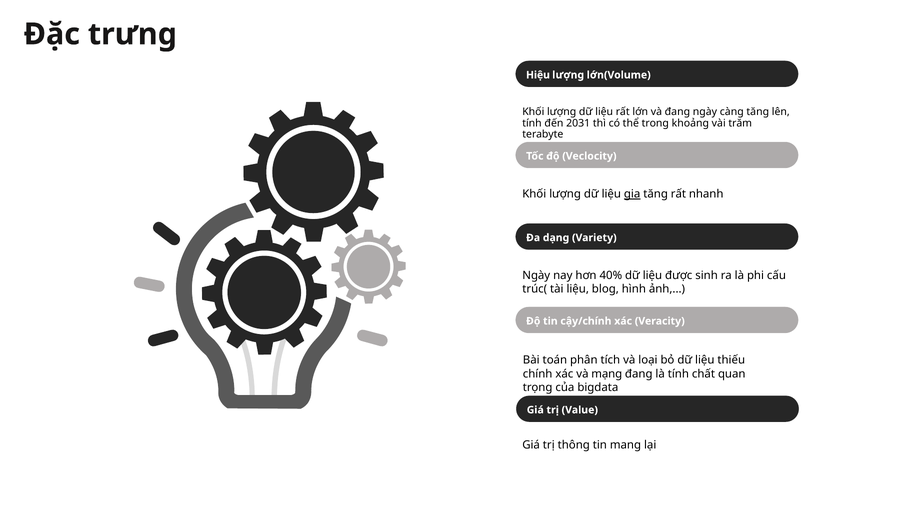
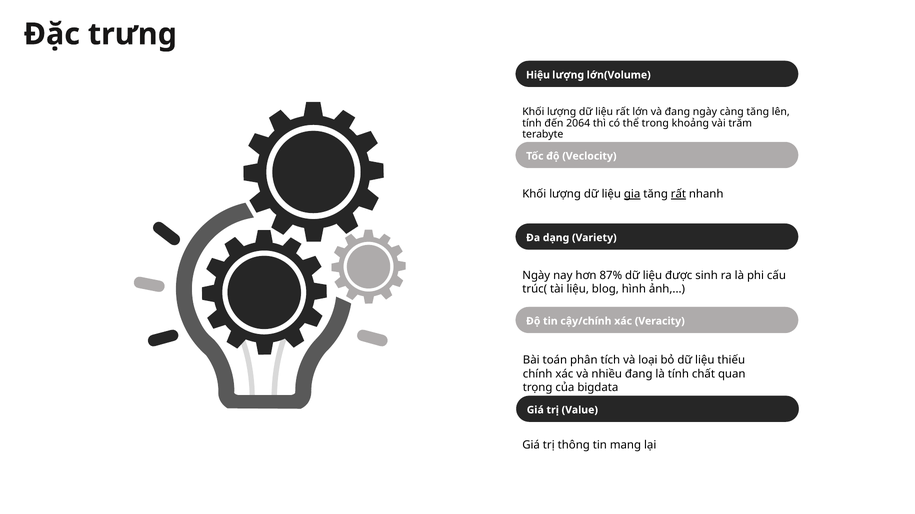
2031: 2031 -> 2064
rất at (678, 194) underline: none -> present
40%: 40% -> 87%
mạng: mạng -> nhiều
